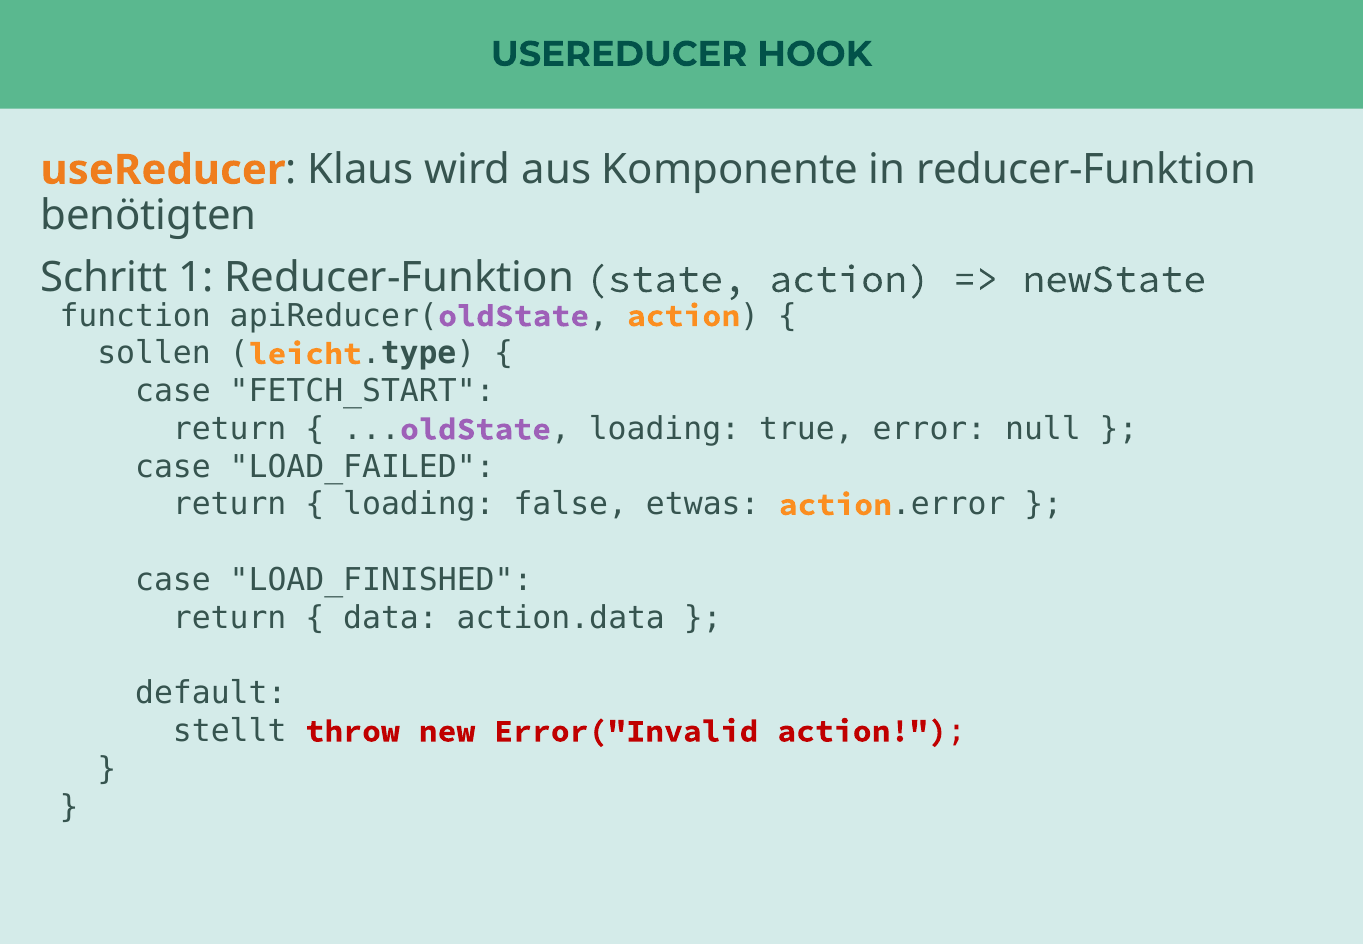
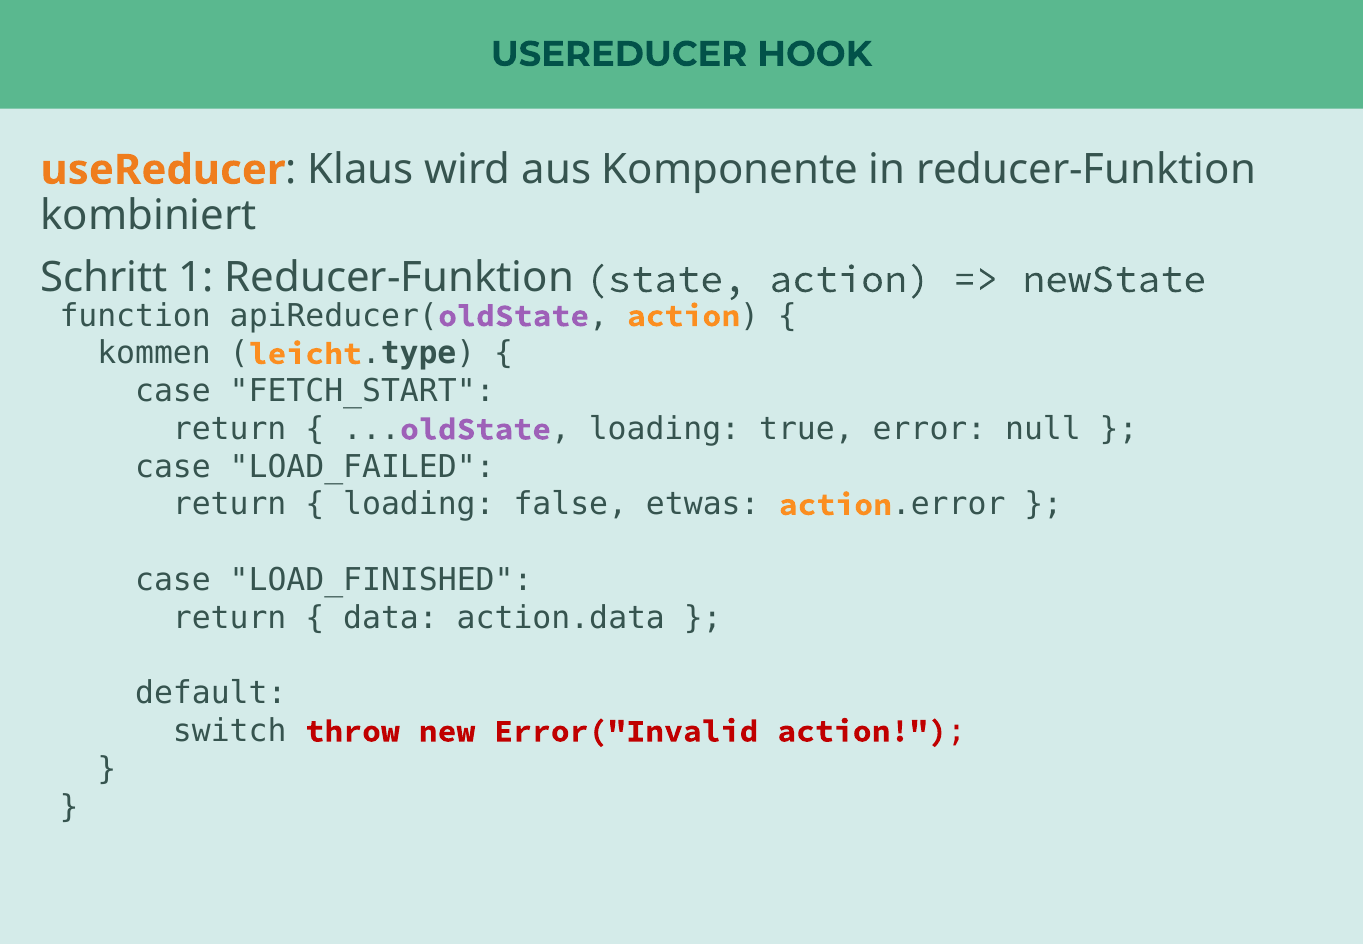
benötigten: benötigten -> kombiniert
sollen: sollen -> kommen
stellt: stellt -> switch
